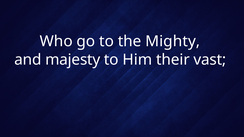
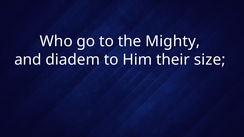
majesty: majesty -> diadem
vast: vast -> size
